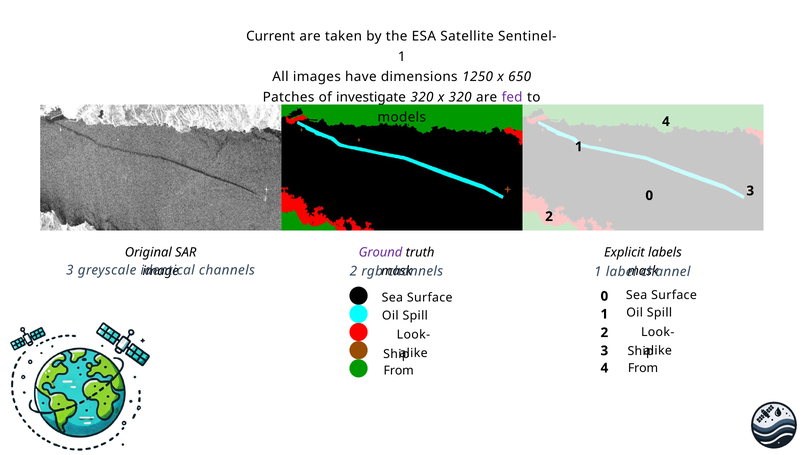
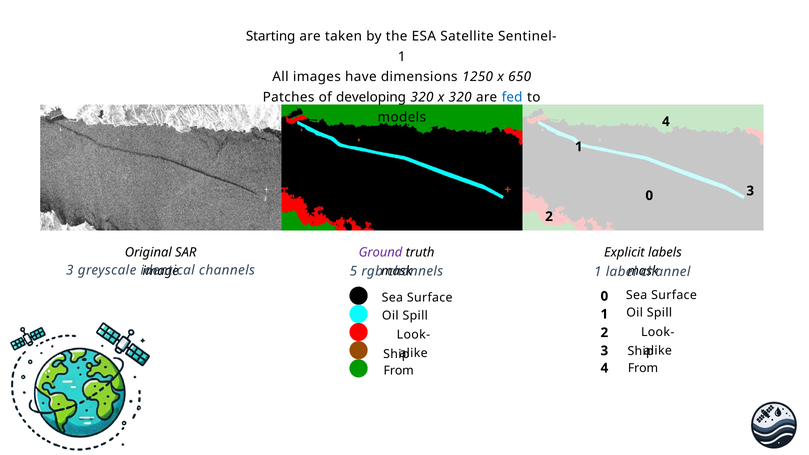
Current: Current -> Starting
investigate: investigate -> developing
fed colour: purple -> blue
channels 2: 2 -> 5
